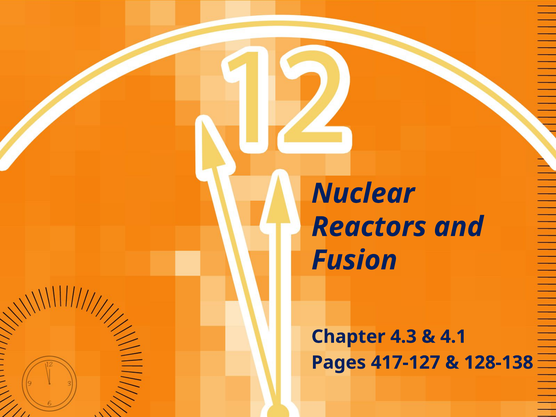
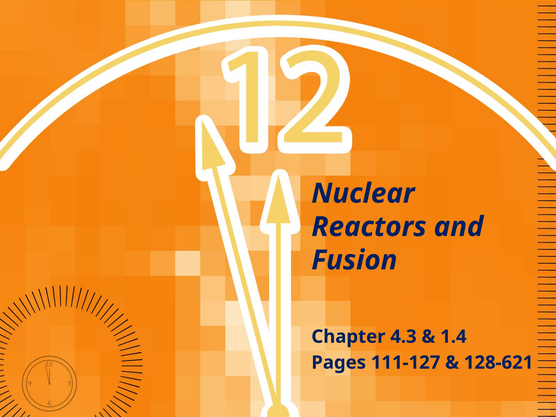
4.1: 4.1 -> 1.4
417-127: 417-127 -> 111-127
128-138: 128-138 -> 128-621
